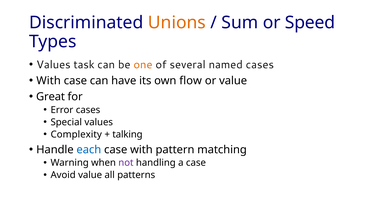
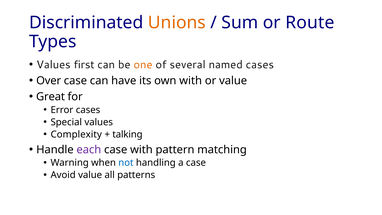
Speed: Speed -> Route
task: task -> first
With at (49, 81): With -> Over
own flow: flow -> with
each colour: blue -> purple
not colour: purple -> blue
